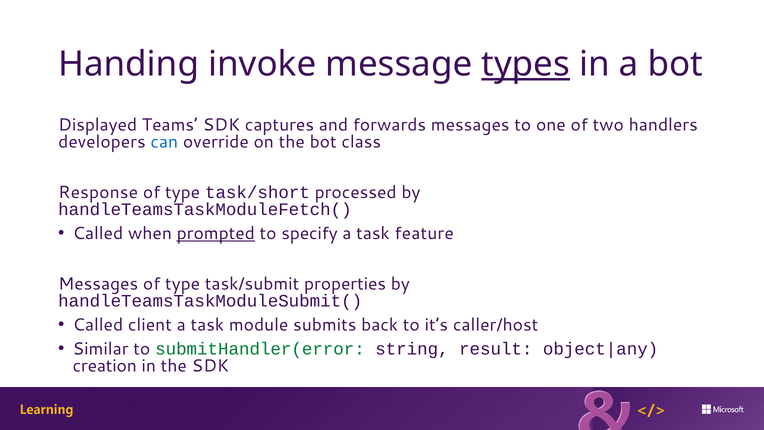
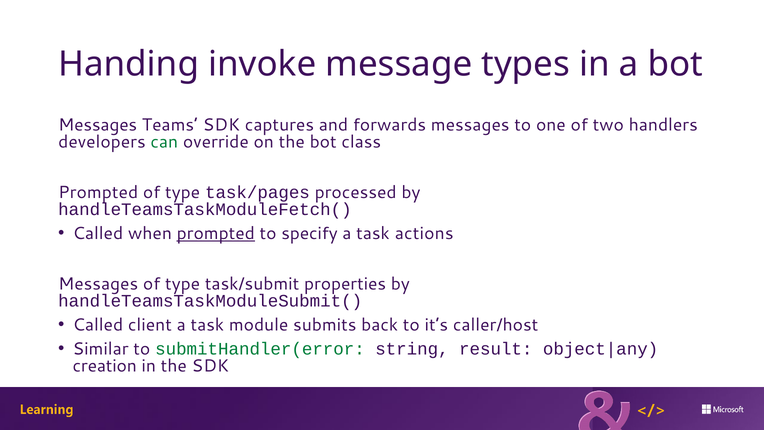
types underline: present -> none
Displayed at (98, 125): Displayed -> Messages
can colour: blue -> green
Response at (98, 192): Response -> Prompted
task/short: task/short -> task/pages
feature: feature -> actions
